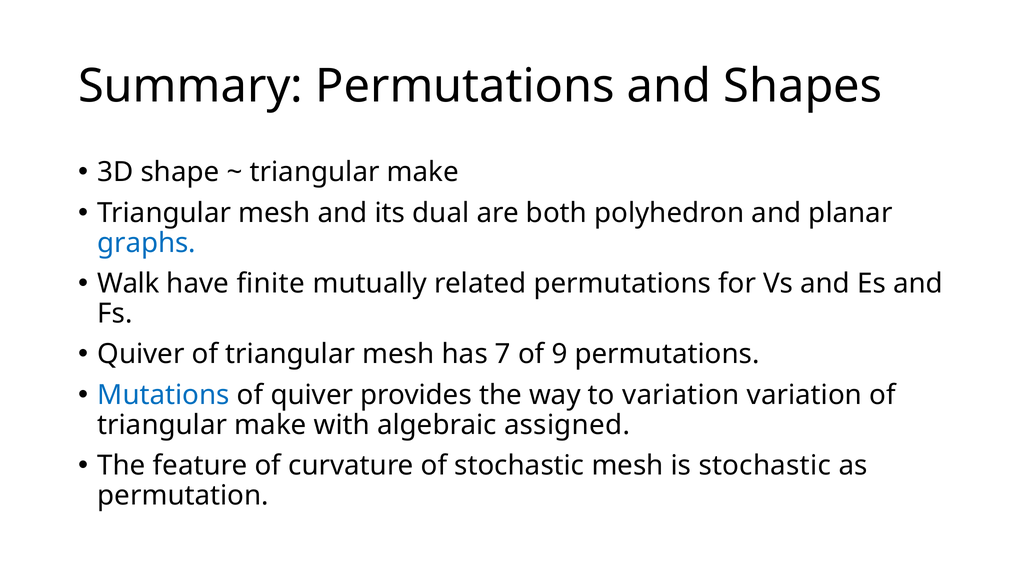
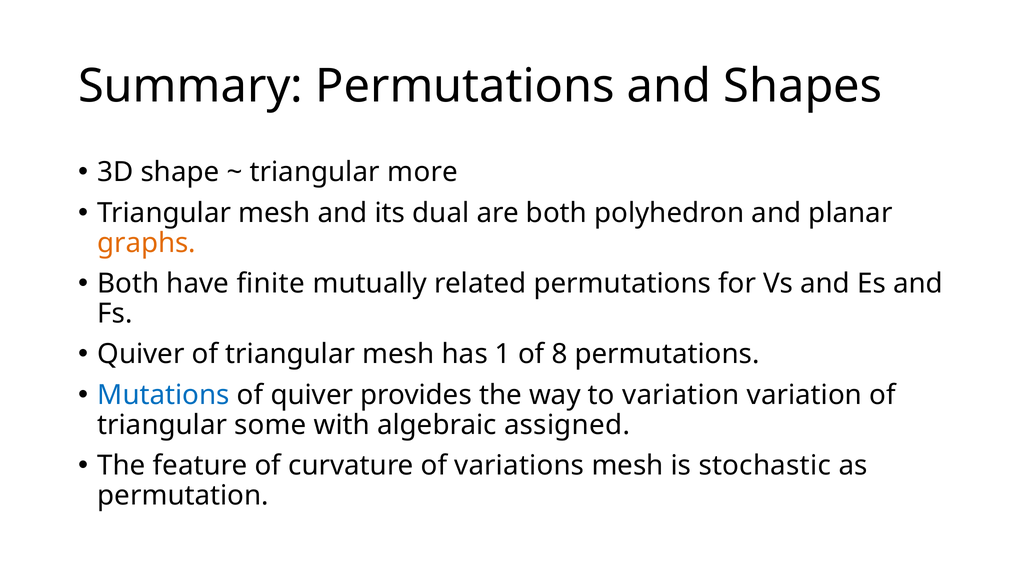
make at (423, 172): make -> more
graphs colour: blue -> orange
Walk at (128, 283): Walk -> Both
7: 7 -> 1
9: 9 -> 8
make at (270, 425): make -> some
of stochastic: stochastic -> variations
